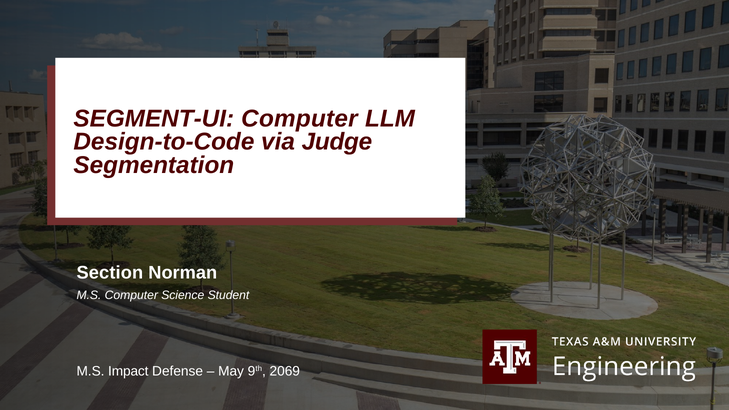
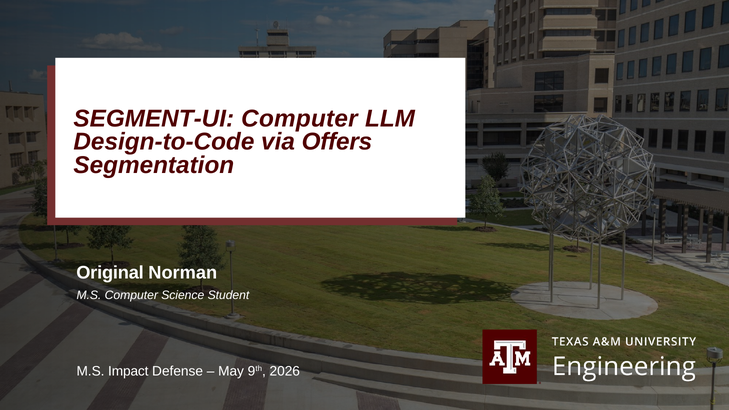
Judge: Judge -> Offers
Section: Section -> Original
2069: 2069 -> 2026
